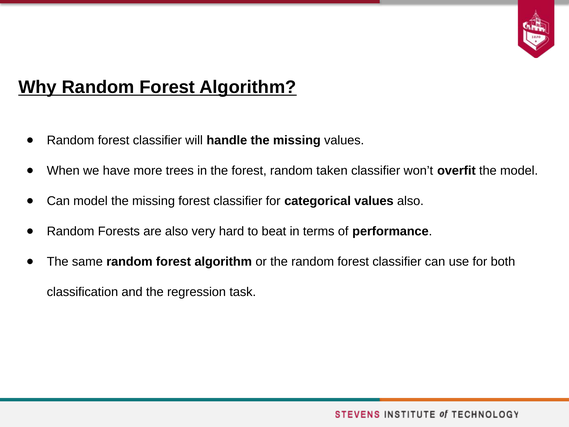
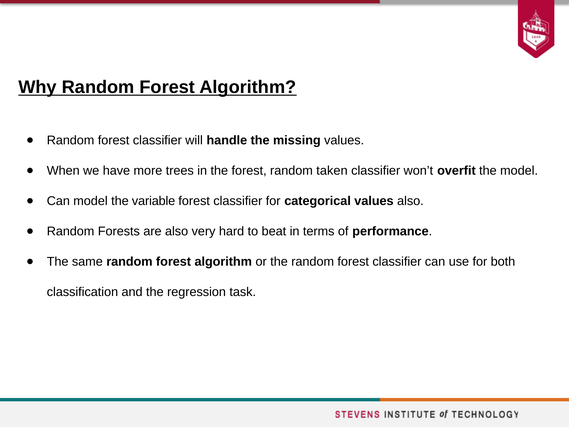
model the missing: missing -> variable
